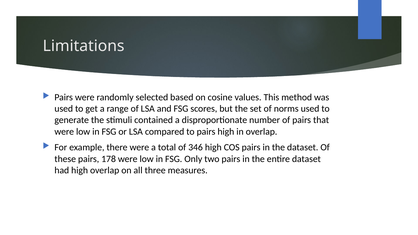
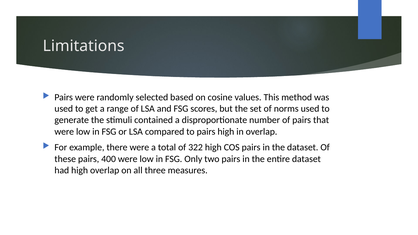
346: 346 -> 322
178: 178 -> 400
